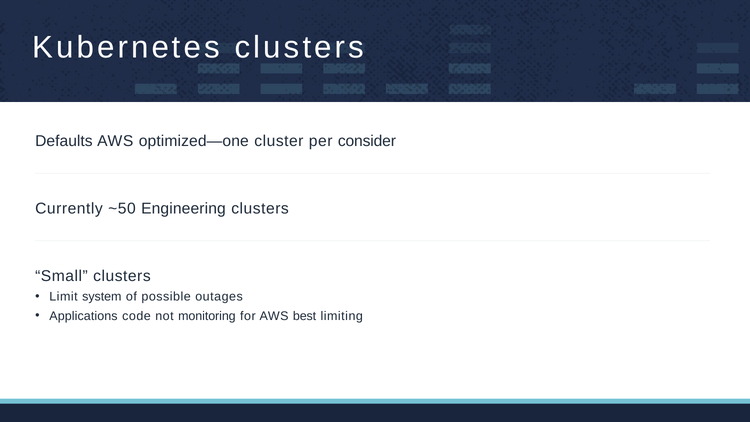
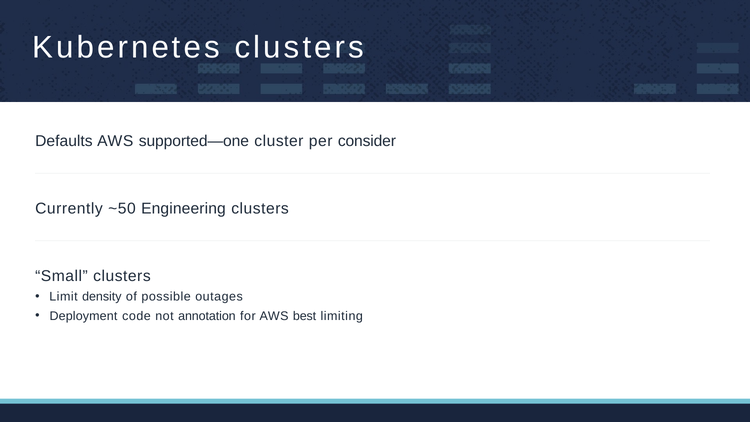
optimized—one: optimized—one -> supported—one
system: system -> density
Applications: Applications -> Deployment
monitoring: monitoring -> annotation
